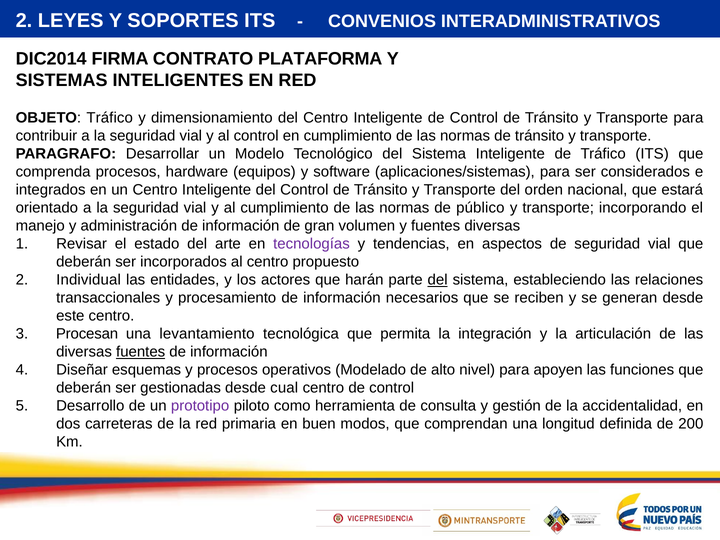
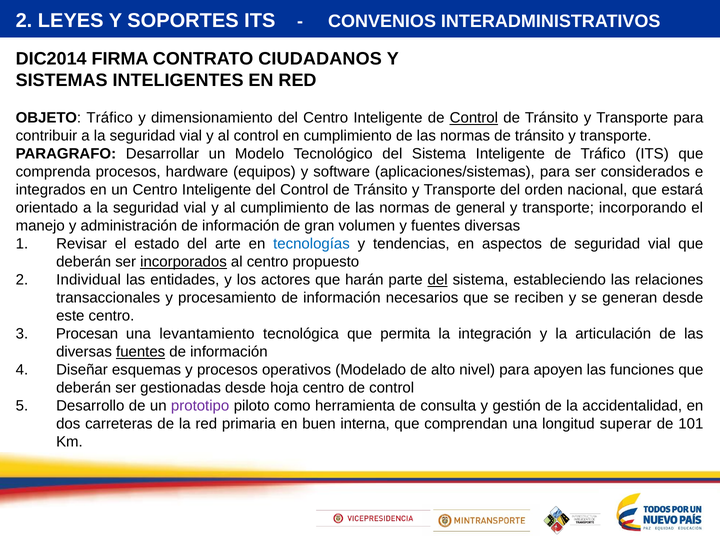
PLATAFORMA: PLATAFORMA -> CIUDADANOS
Control at (474, 118) underline: none -> present
público: público -> general
tecnologías colour: purple -> blue
incorporados underline: none -> present
cual: cual -> hoja
modos: modos -> interna
definida: definida -> superar
200: 200 -> 101
